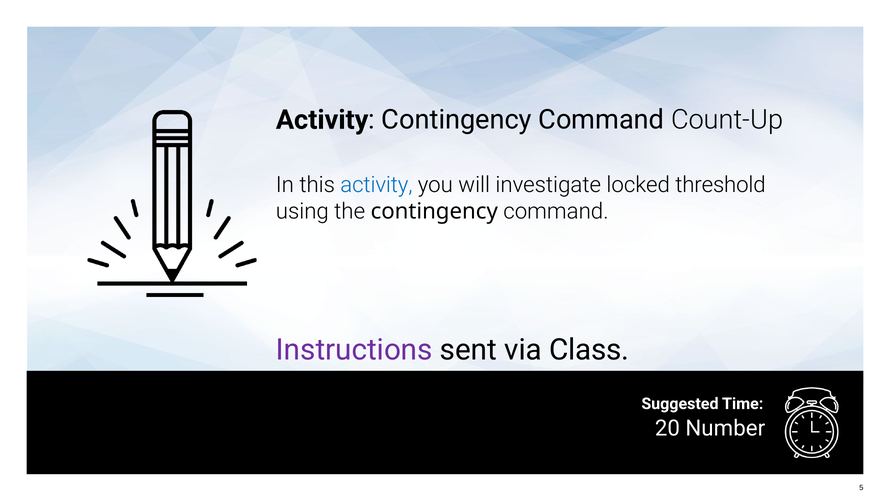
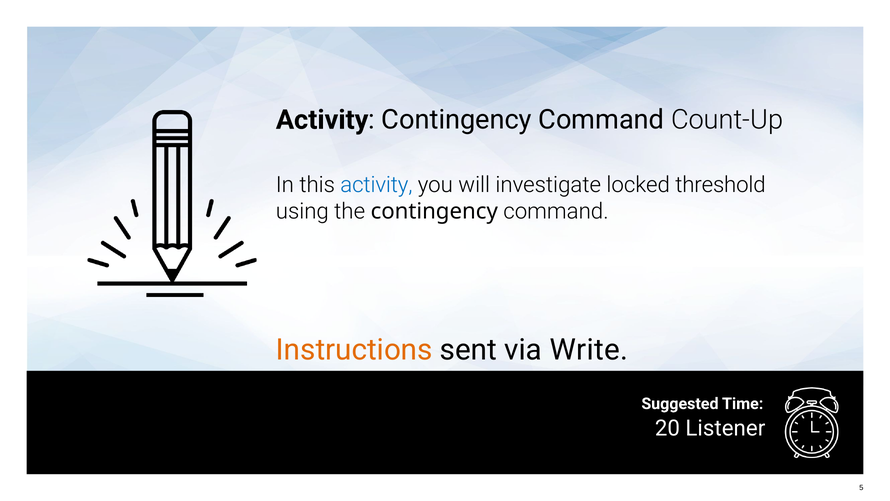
Instructions colour: purple -> orange
Class: Class -> Write
Number: Number -> Listener
